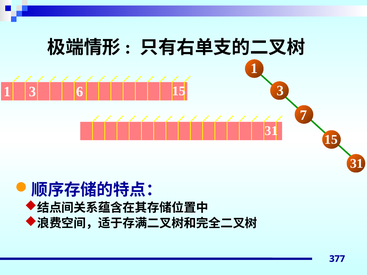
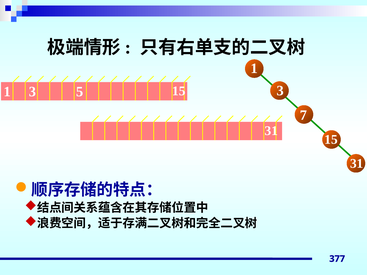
6: 6 -> 5
